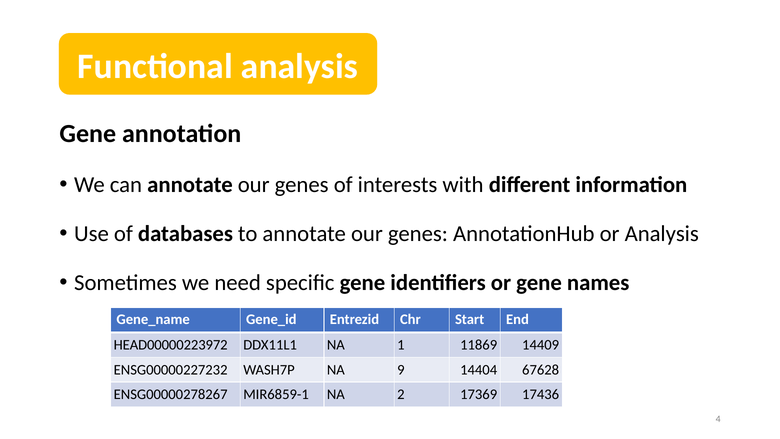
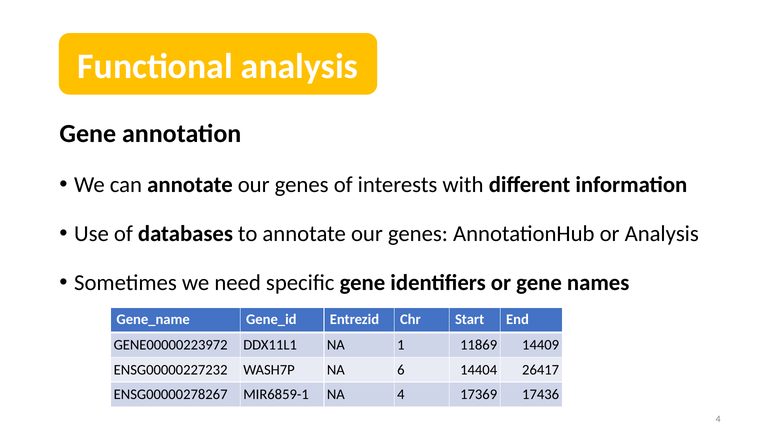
HEAD00000223972: HEAD00000223972 -> GENE00000223972
9: 9 -> 6
67628: 67628 -> 26417
NA 2: 2 -> 4
